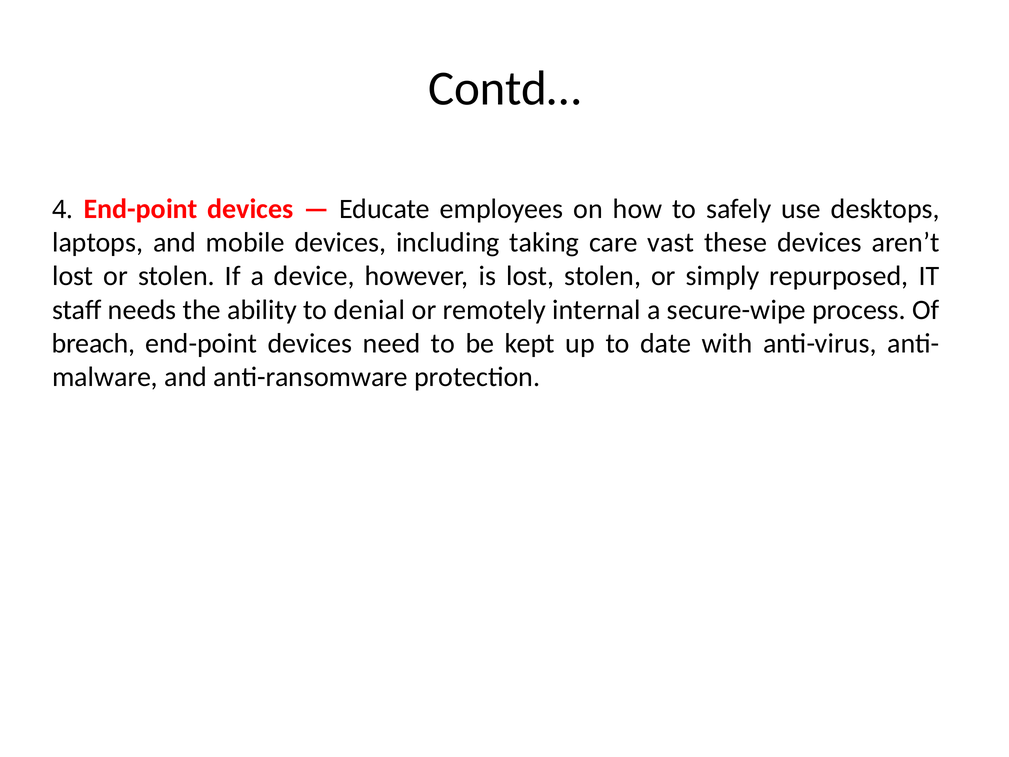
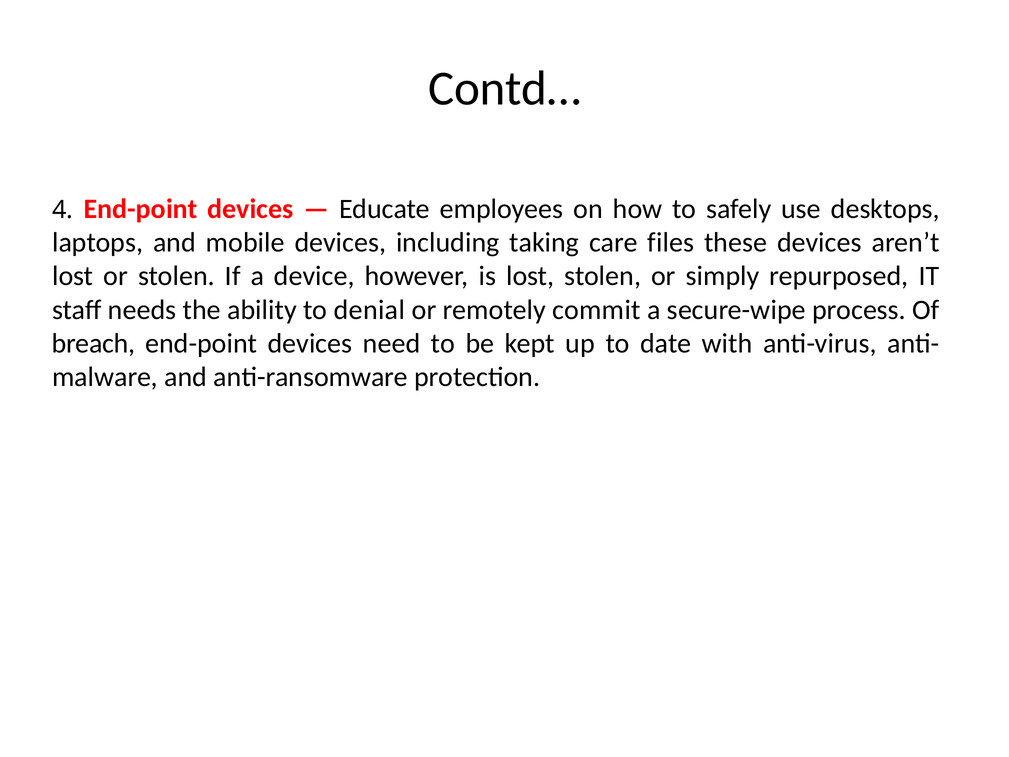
vast: vast -> files
internal: internal -> commit
